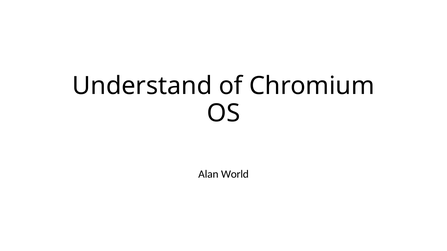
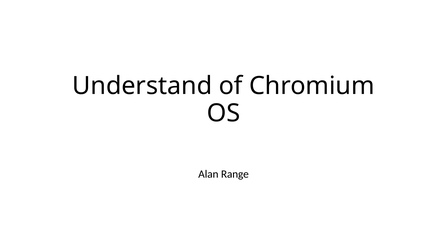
World: World -> Range
